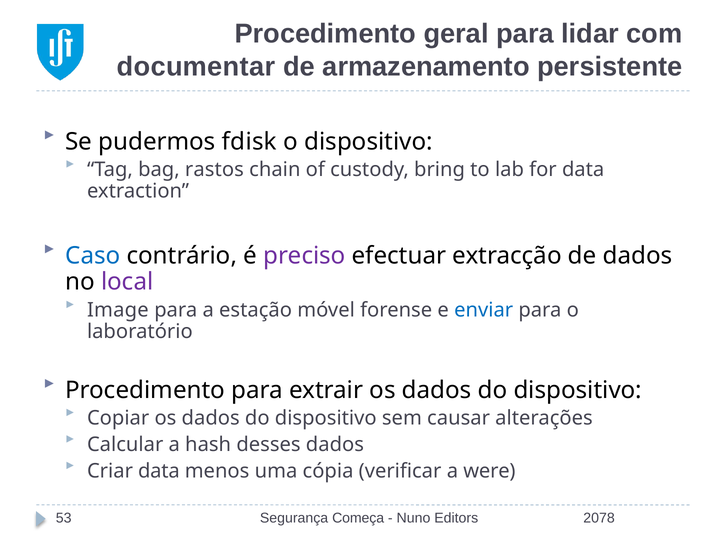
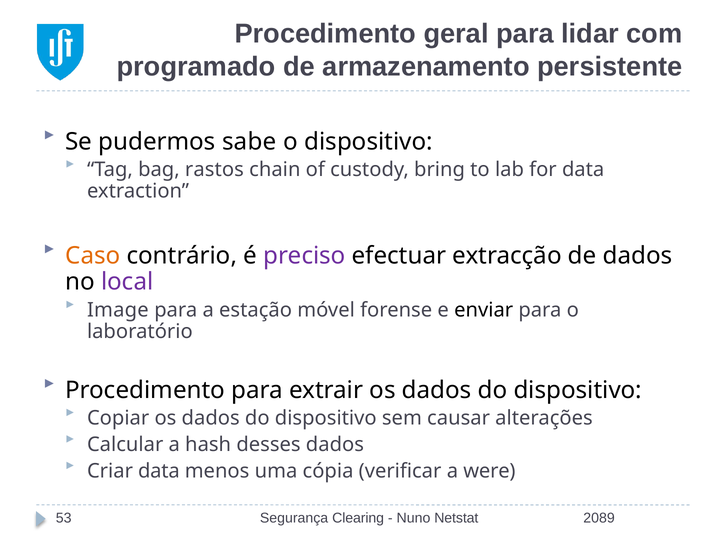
documentar: documentar -> programado
fdisk: fdisk -> sabe
Caso colour: blue -> orange
enviar colour: blue -> black
Começa: Começa -> Clearing
Editors: Editors -> Netstat
2078: 2078 -> 2089
